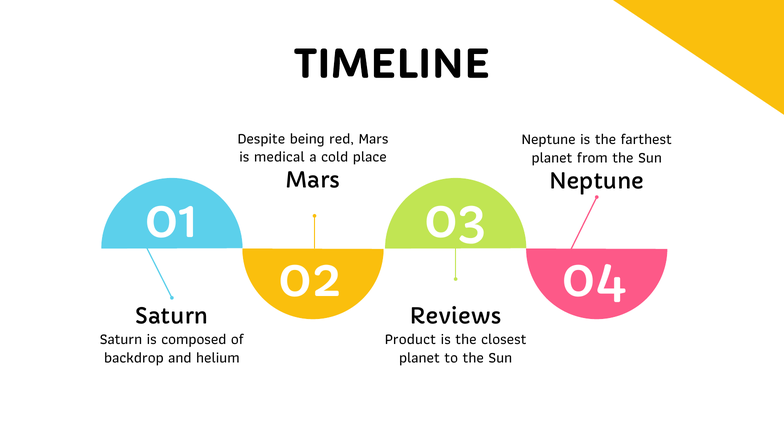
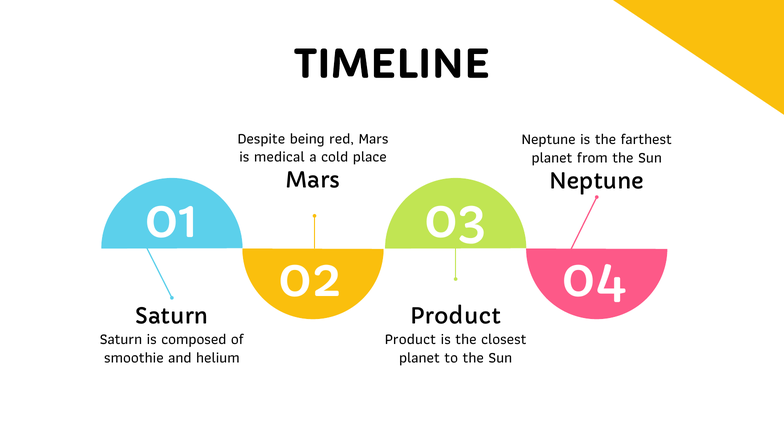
Reviews at (456, 317): Reviews -> Product
backdrop: backdrop -> smoothie
